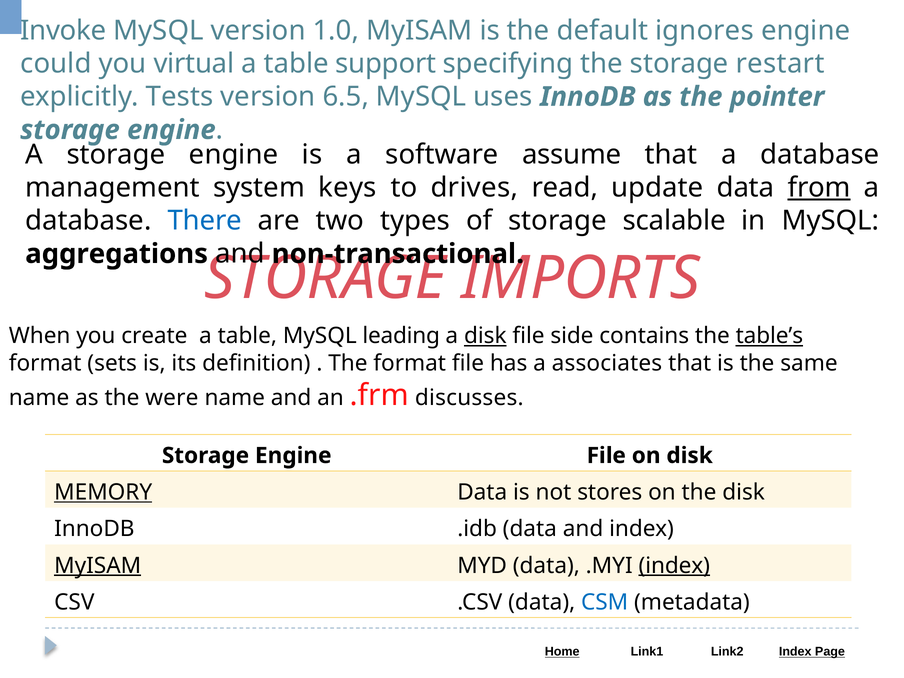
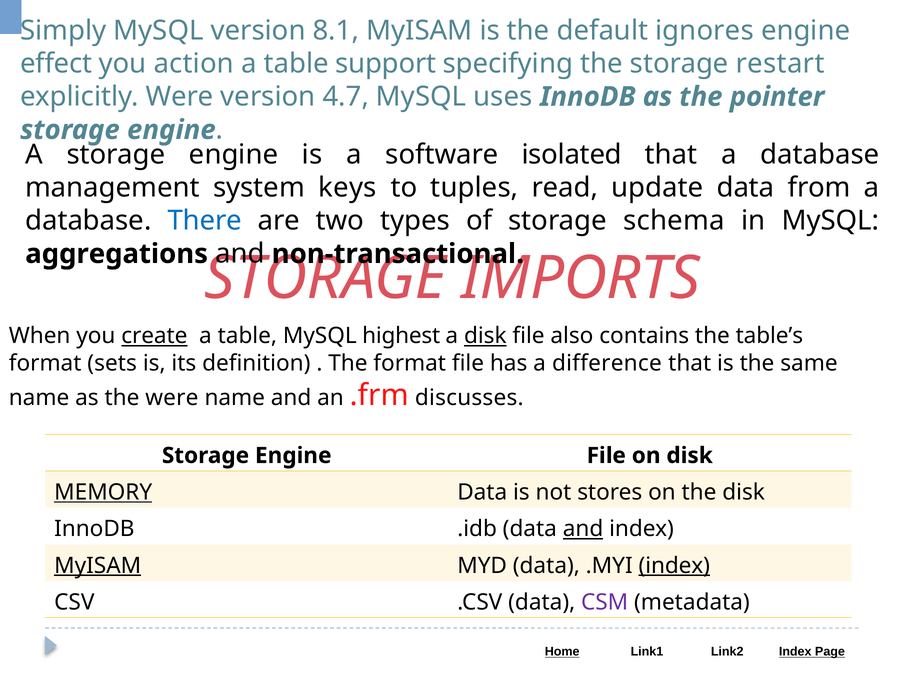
Invoke: Invoke -> Simply
1.0: 1.0 -> 8.1
could: could -> effect
virtual: virtual -> action
explicitly Tests: Tests -> Were
6.5: 6.5 -> 4.7
assume: assume -> isolated
drives: drives -> tuples
from underline: present -> none
scalable: scalable -> schema
create underline: none -> present
leading: leading -> highest
side: side -> also
table’s underline: present -> none
associates: associates -> difference
and at (583, 529) underline: none -> present
CSM colour: blue -> purple
